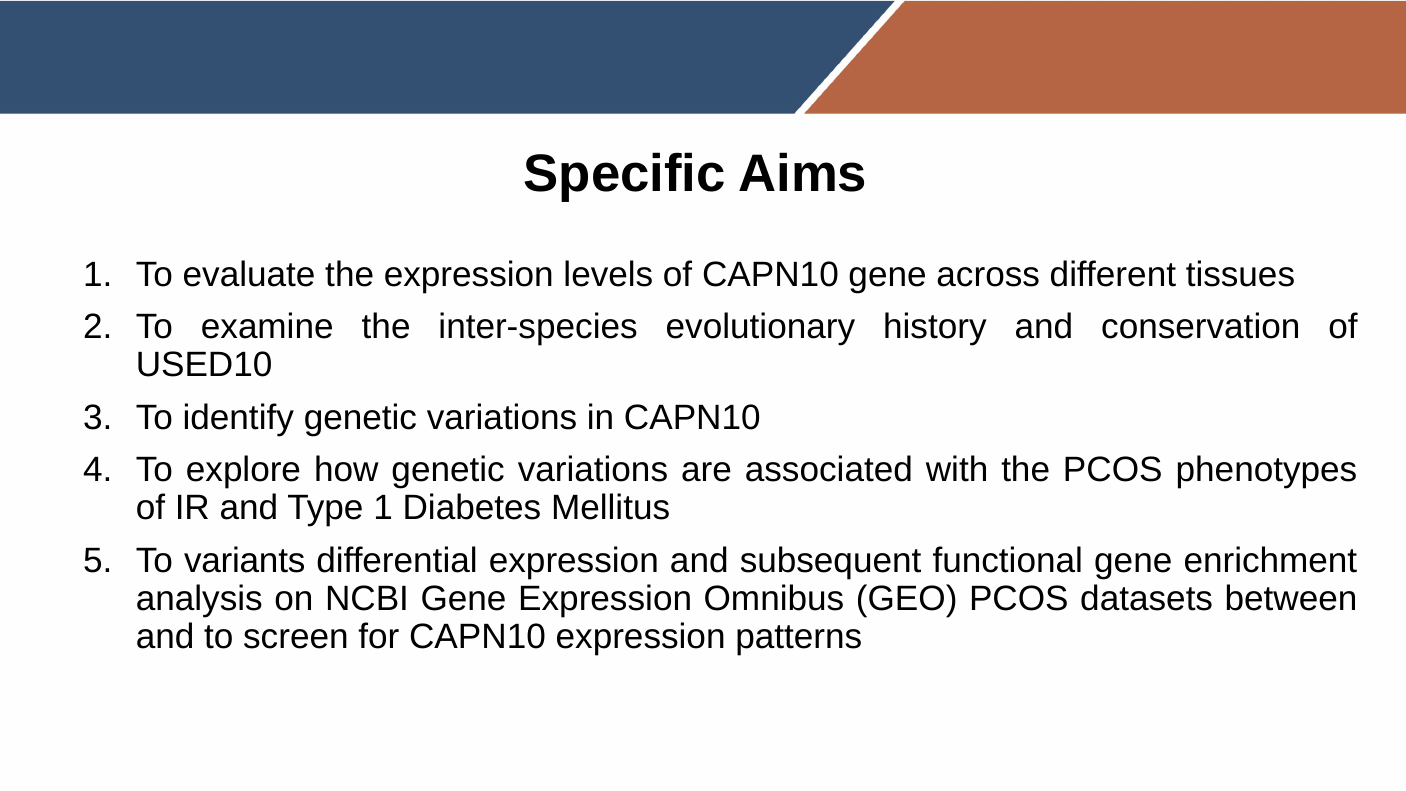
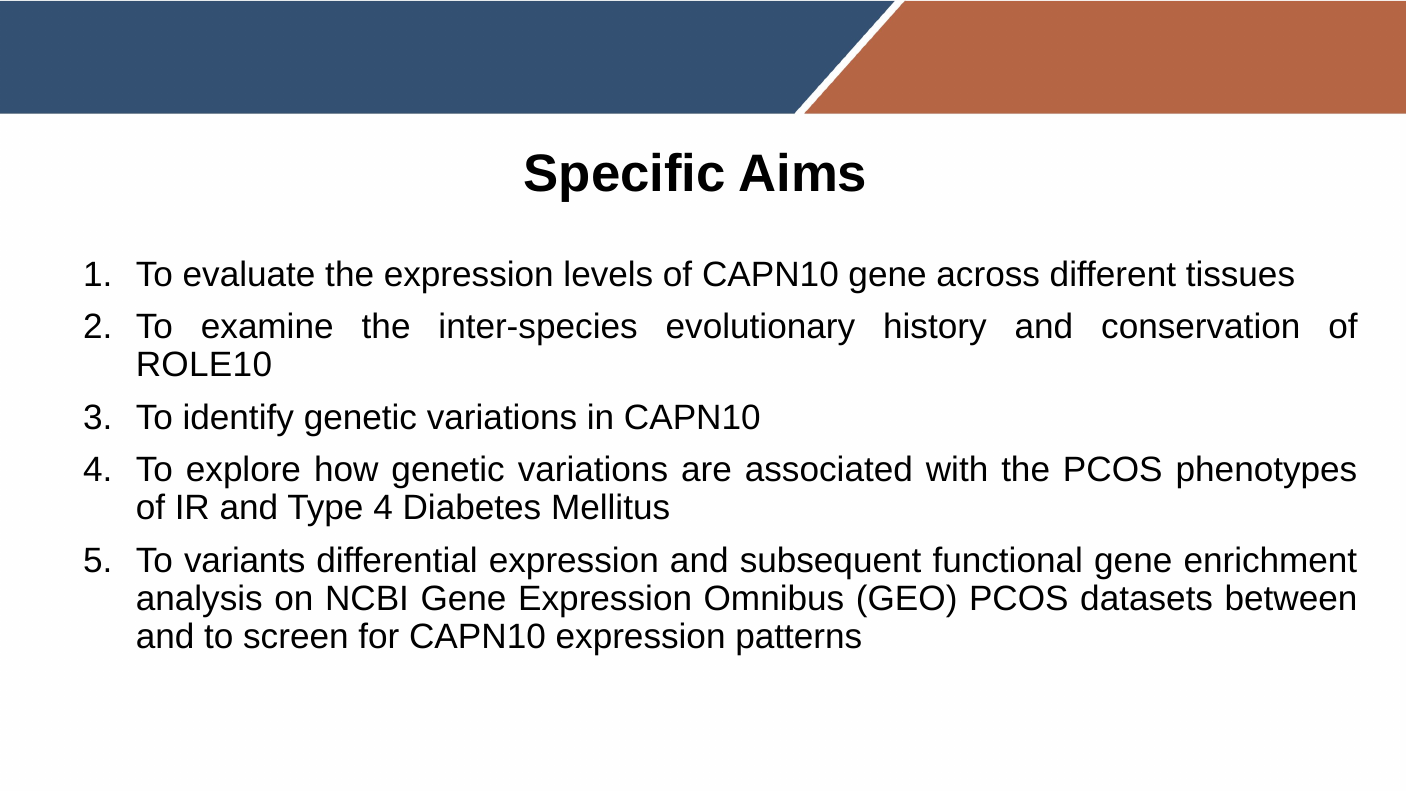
USED10: USED10 -> ROLE10
Type 1: 1 -> 4
